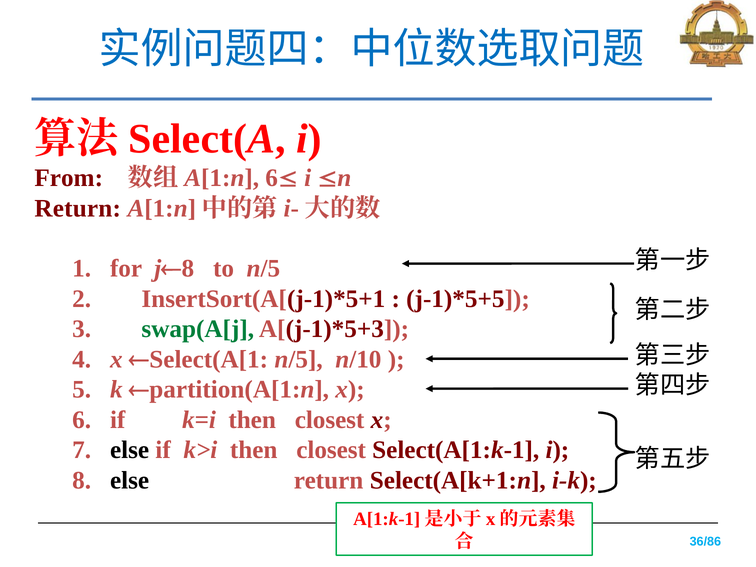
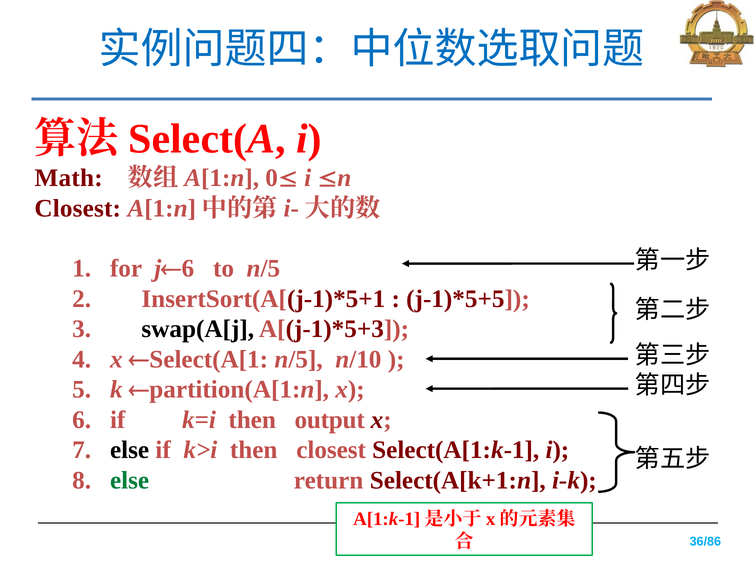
From: From -> Math
6 at (272, 178): 6 -> 0
Return at (78, 208): Return -> Closest
8 at (188, 269): 8 -> 6
swap(A[j colour: green -> black
k=i then closest: closest -> output
else at (130, 480) colour: black -> green
